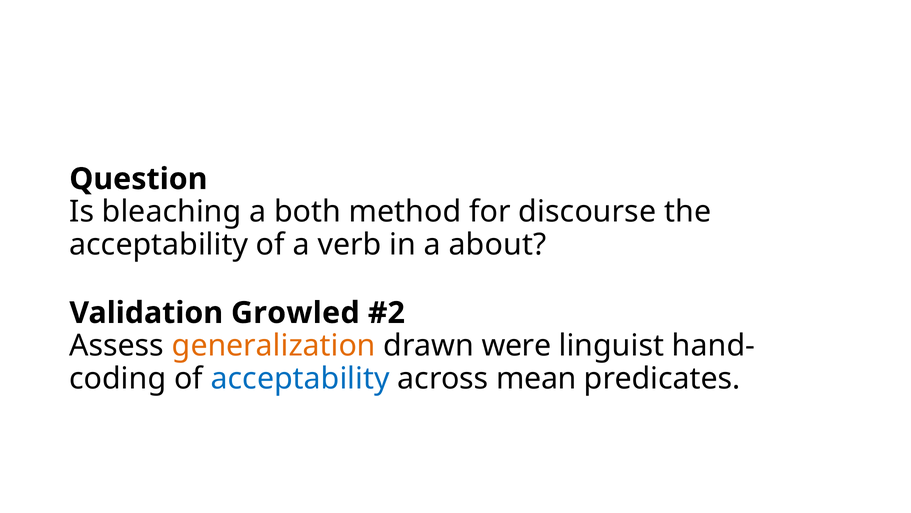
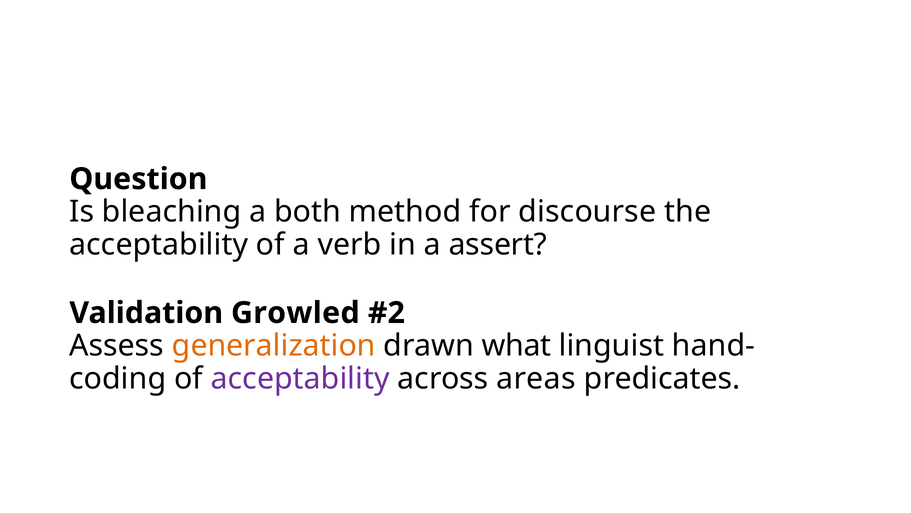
about: about -> assert
were: were -> what
acceptability at (300, 378) colour: blue -> purple
mean: mean -> areas
